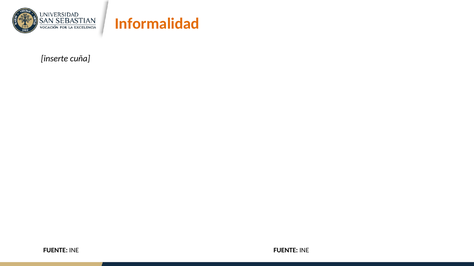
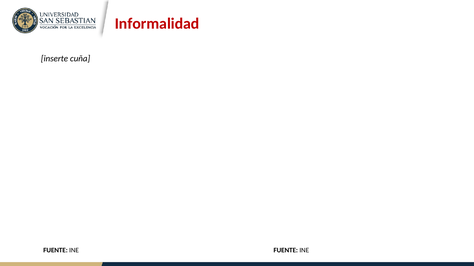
Informalidad colour: orange -> red
